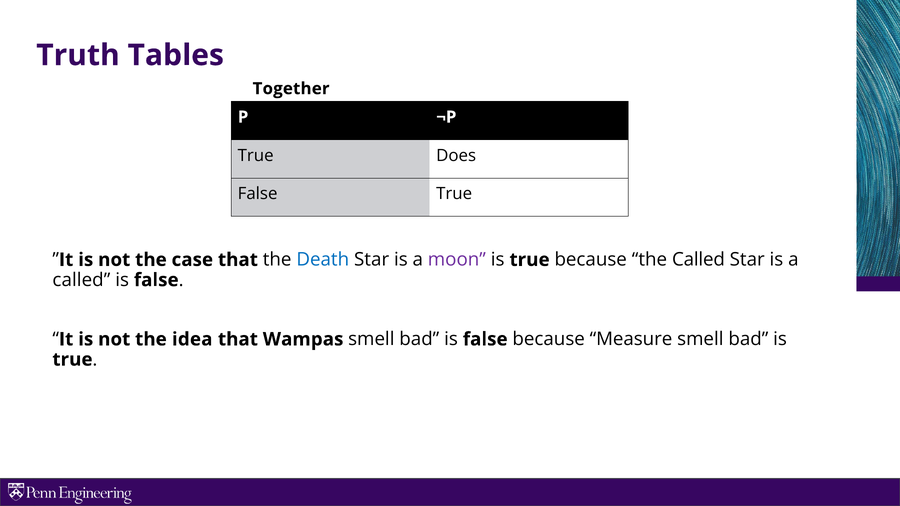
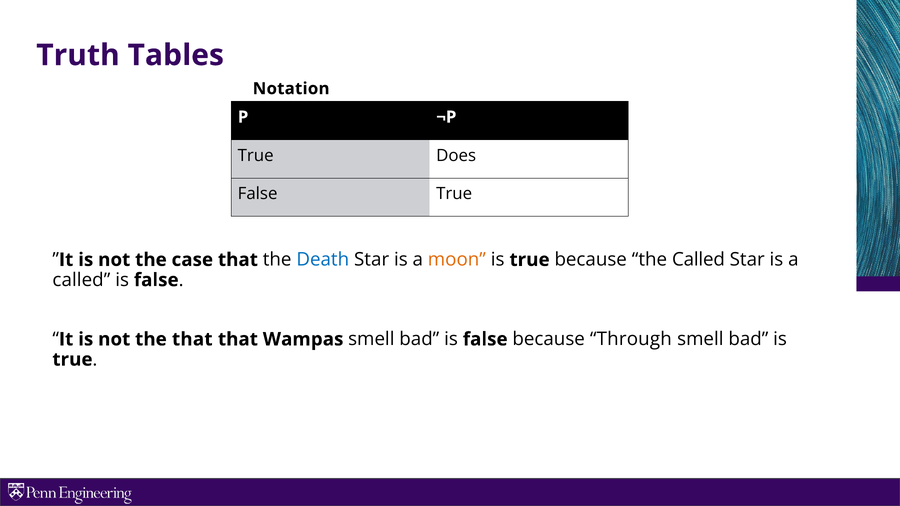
Together: Together -> Notation
moon colour: purple -> orange
the idea: idea -> that
Measure: Measure -> Through
